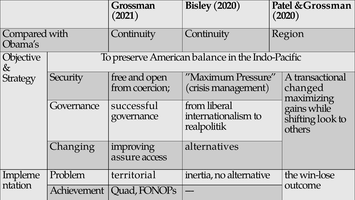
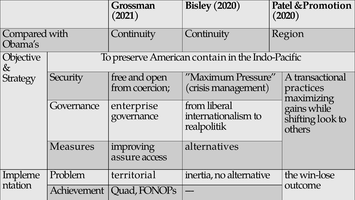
&Grossman: &Grossman -> &Promotion
balance: balance -> contain
changed: changed -> practices
successful: successful -> enterprise
Changing: Changing -> Measures
